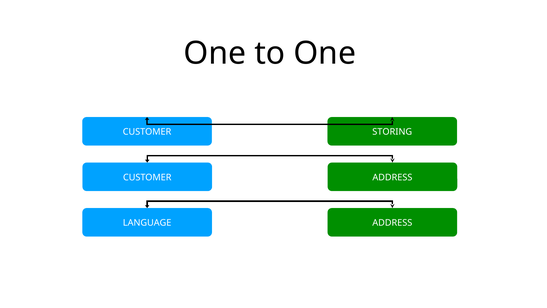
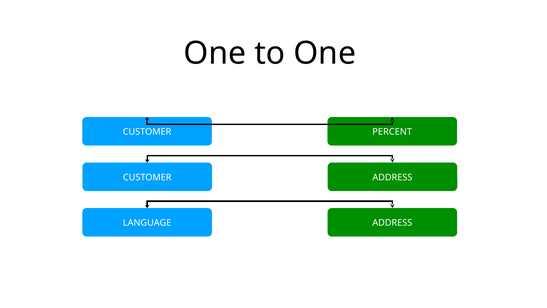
STORING: STORING -> PERCENT
